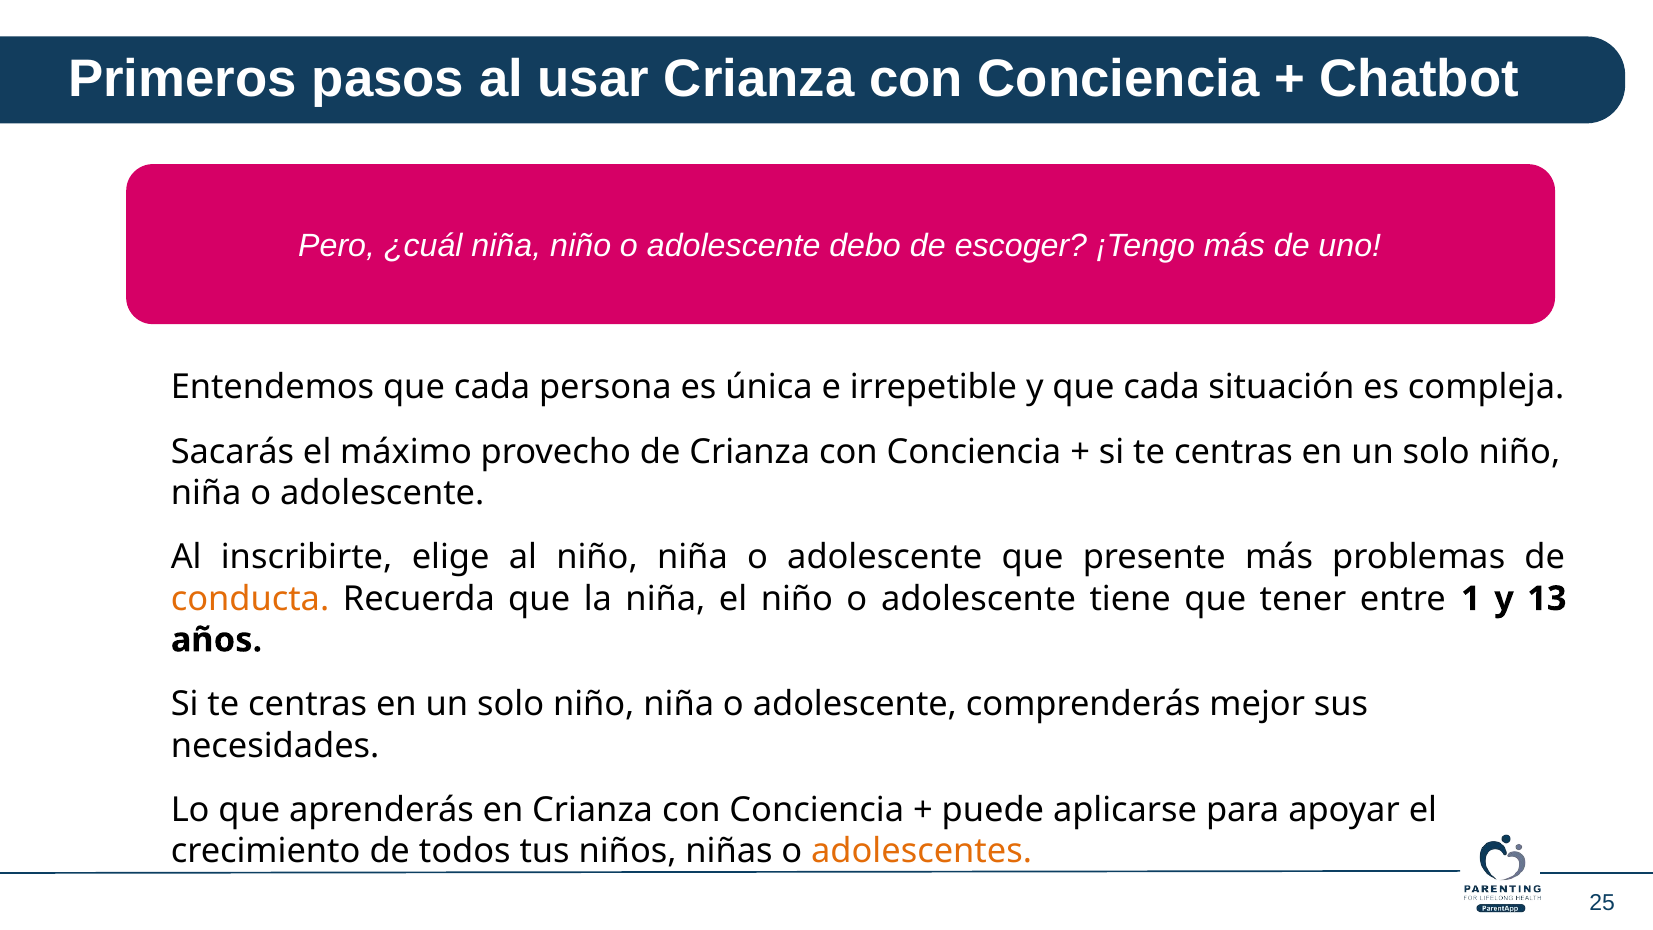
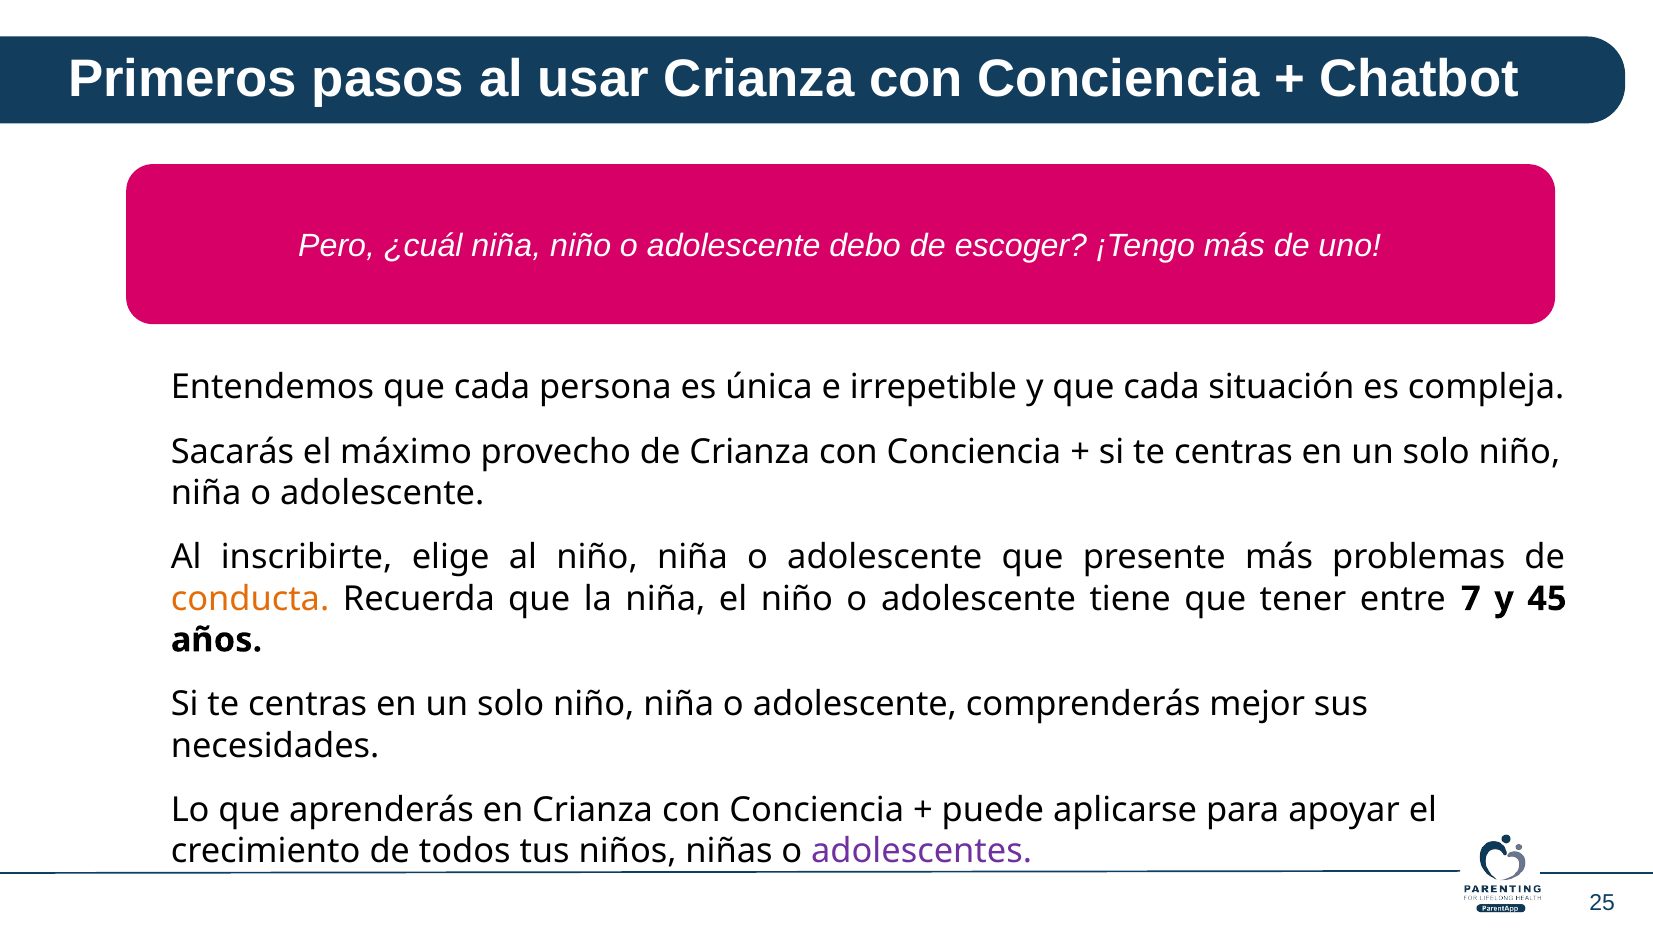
1: 1 -> 7
13: 13 -> 45
adolescentes colour: orange -> purple
